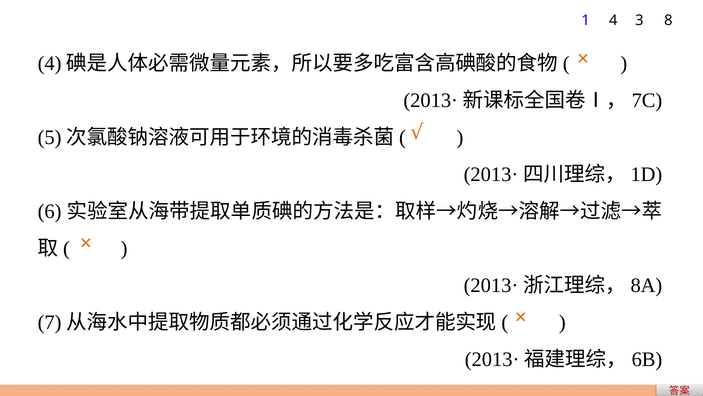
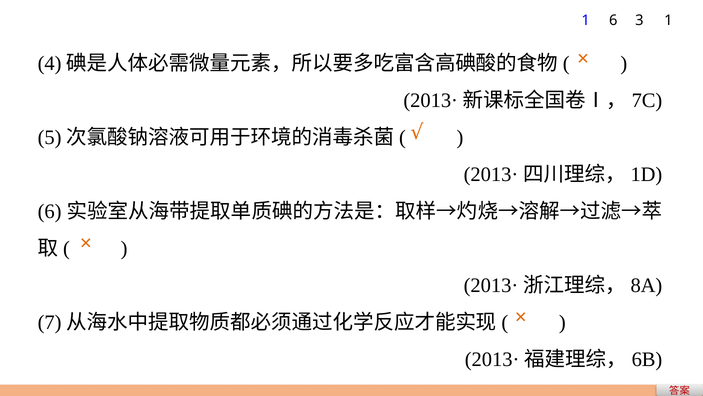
1 4: 4 -> 6
3 8: 8 -> 1
